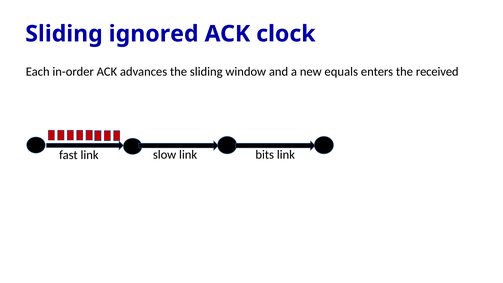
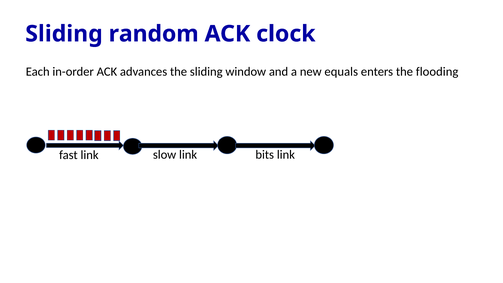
ignored: ignored -> random
received: received -> flooding
